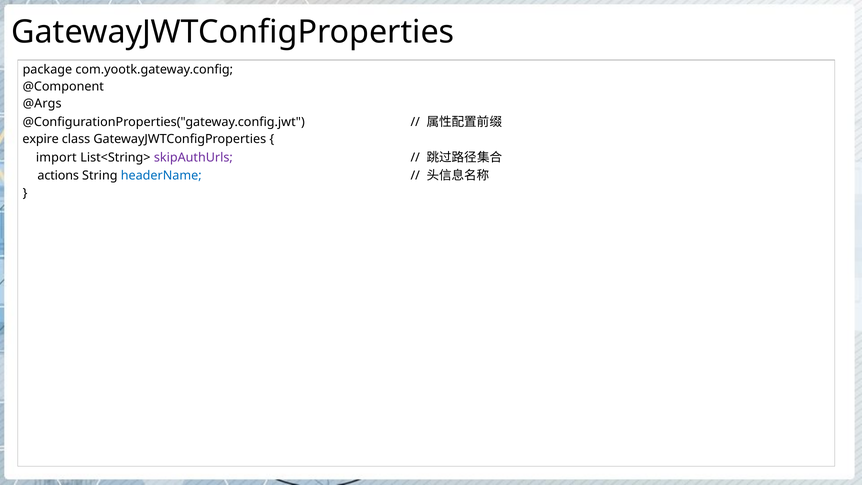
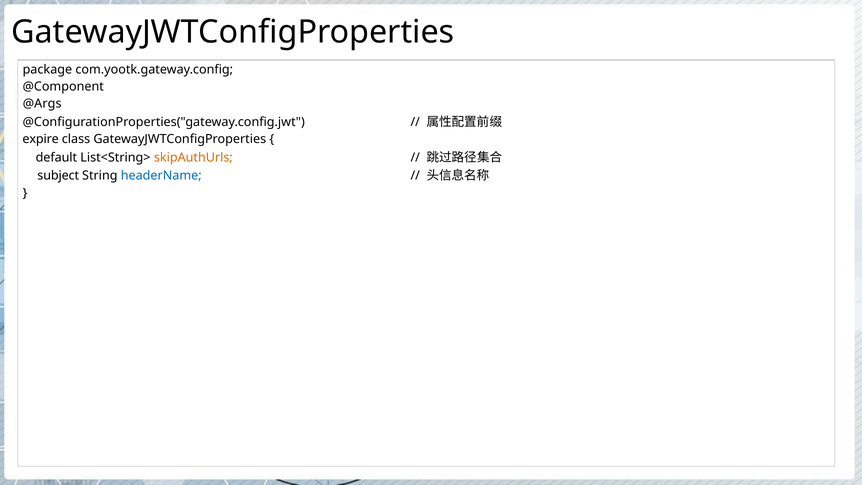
import: import -> default
skipAuthUrls colour: purple -> orange
actions: actions -> subject
